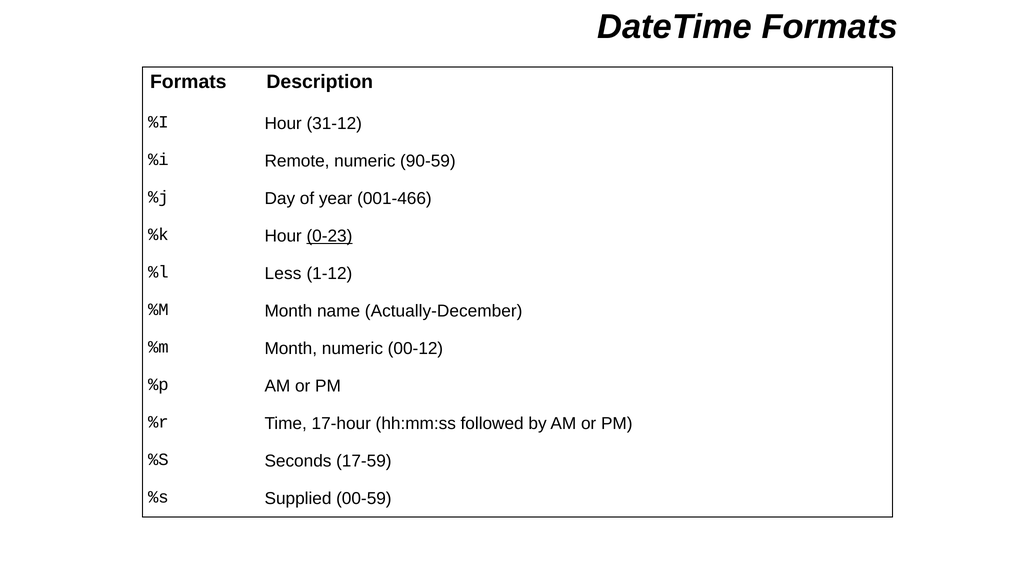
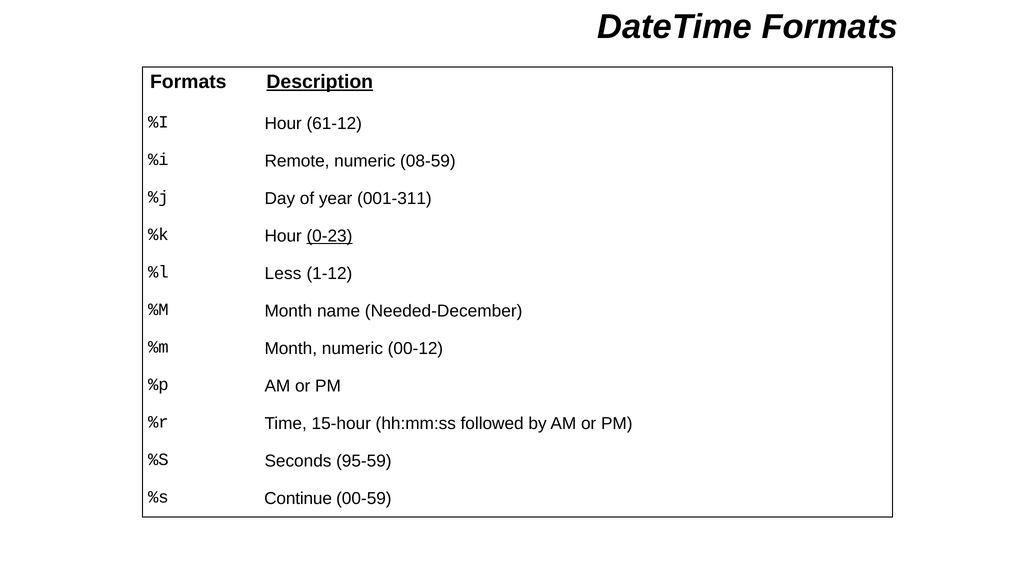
Description underline: none -> present
31-12: 31-12 -> 61-12
90-59: 90-59 -> 08-59
001-466: 001-466 -> 001-311
Actually-December: Actually-December -> Needed-December
17-hour: 17-hour -> 15-hour
17-59: 17-59 -> 95-59
Supplied: Supplied -> Continue
